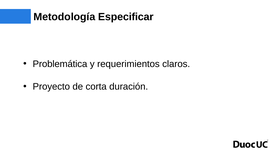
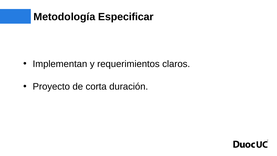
Problemática: Problemática -> Implementan
